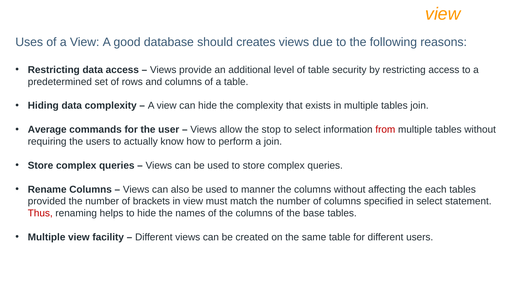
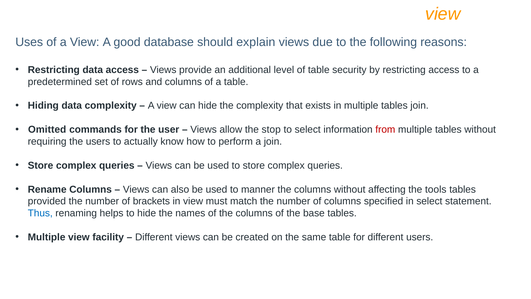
creates: creates -> explain
Average: Average -> Omitted
each: each -> tools
Thus colour: red -> blue
